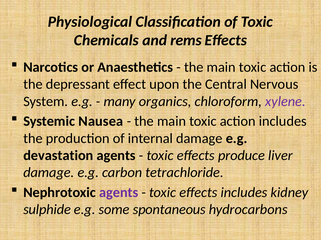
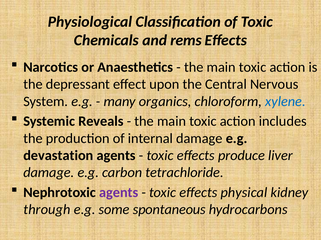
xylene colour: purple -> blue
Nausea: Nausea -> Reveals
effects includes: includes -> physical
sulphide: sulphide -> through
